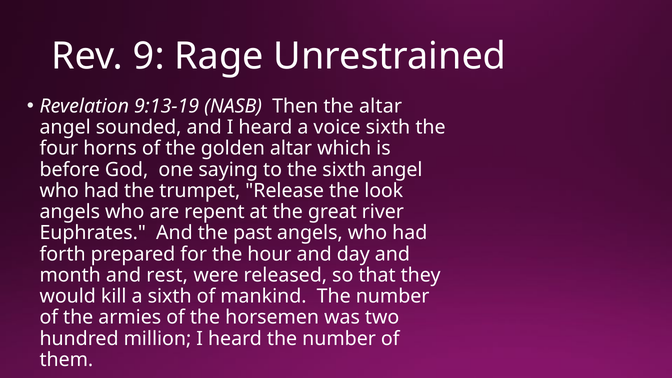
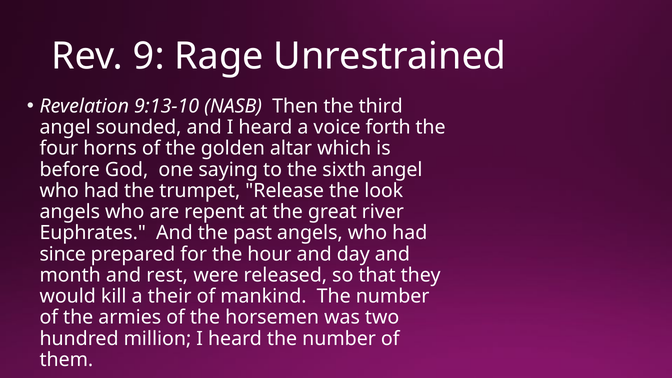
9:13-19: 9:13-19 -> 9:13-10
the altar: altar -> third
voice sixth: sixth -> forth
forth: forth -> since
a sixth: sixth -> their
